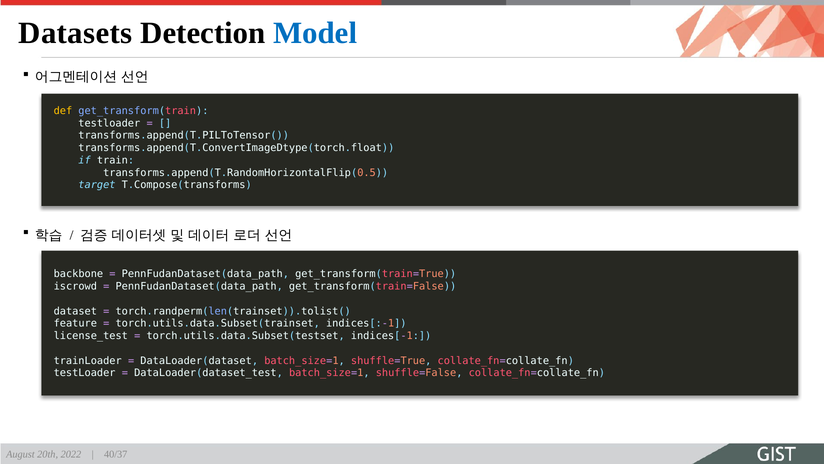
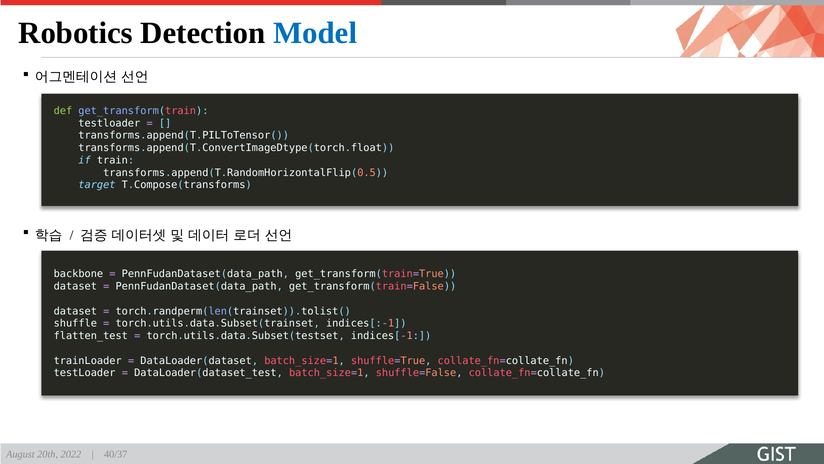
Datasets: Datasets -> Robotics
def colour: yellow -> light green
iscrowd at (75, 286): iscrowd -> dataset
feature: feature -> shuffle
license_test: license_test -> flatten_test
